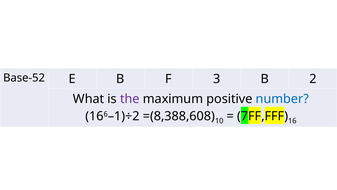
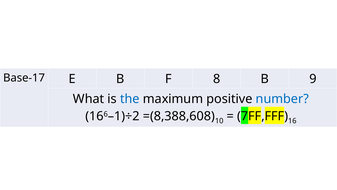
Base-52: Base-52 -> Base-17
3: 3 -> 8
2: 2 -> 9
the colour: purple -> blue
